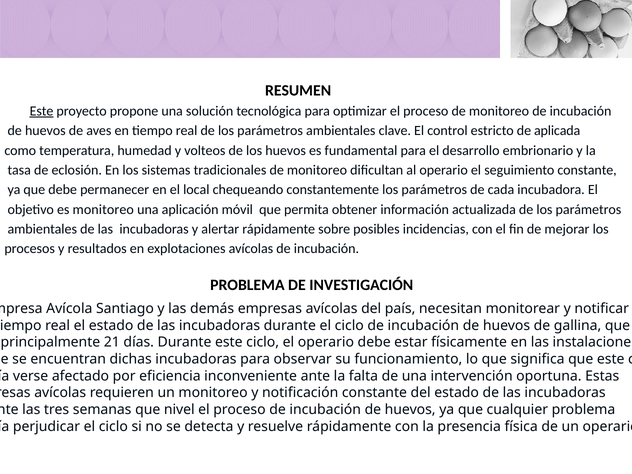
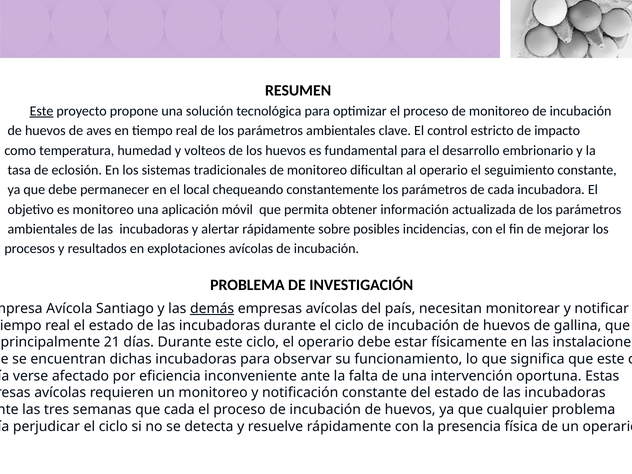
aplicada: aplicada -> impacto
demás underline: none -> present
que nivel: nivel -> cada
